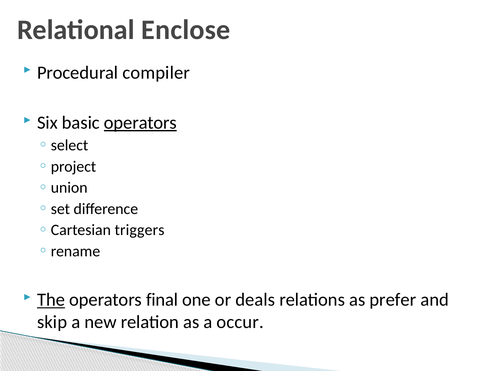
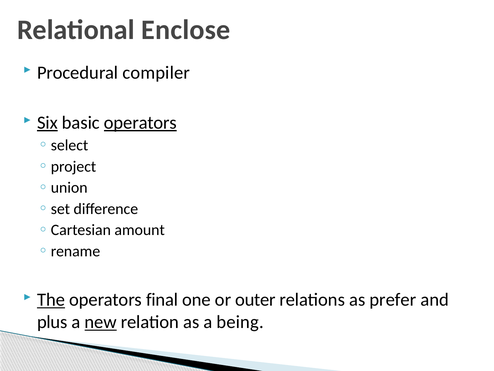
Six underline: none -> present
triggers: triggers -> amount
deals: deals -> outer
skip: skip -> plus
new underline: none -> present
occur: occur -> being
